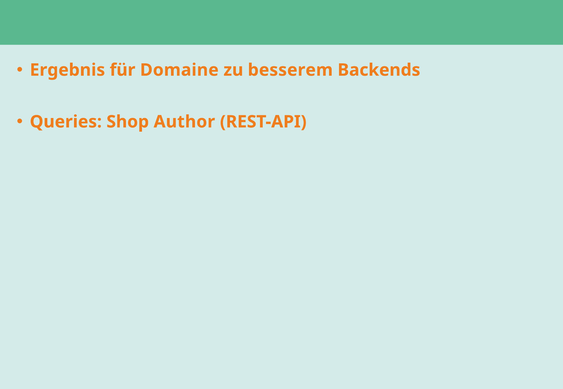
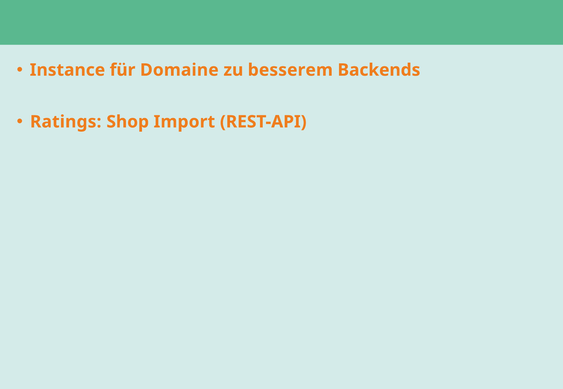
Ergebnis: Ergebnis -> Instance
Queries: Queries -> Ratings
Author: Author -> Import
